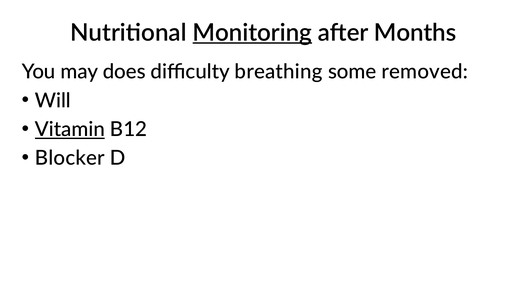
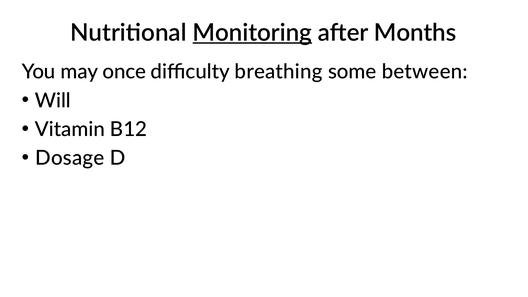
does: does -> once
removed: removed -> between
Vitamin underline: present -> none
Blocker: Blocker -> Dosage
